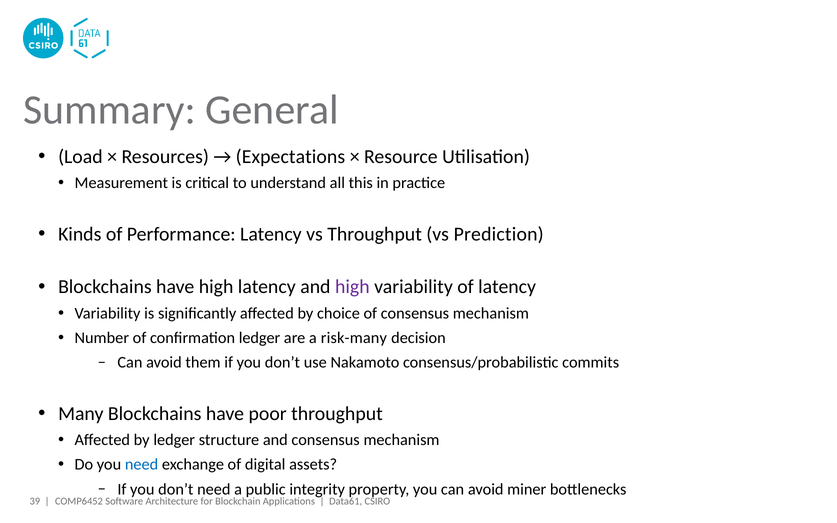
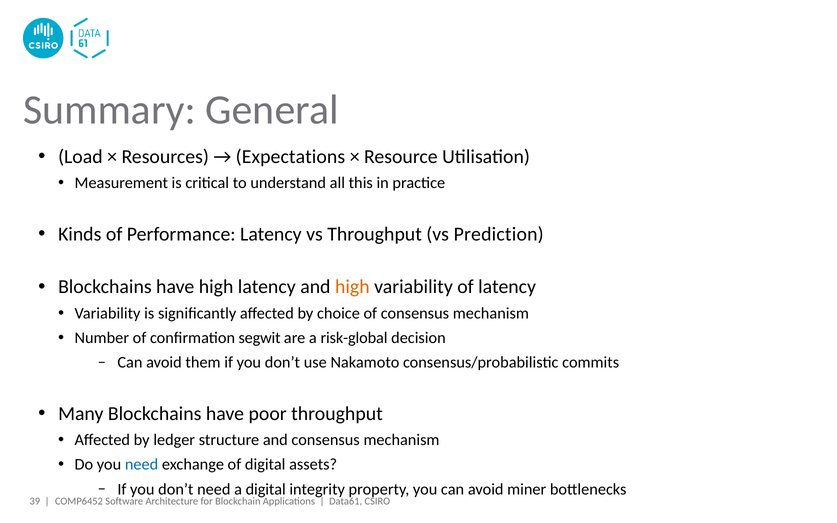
high at (352, 287) colour: purple -> orange
confirmation ledger: ledger -> segwit
risk-many: risk-many -> risk-global
a public: public -> digital
